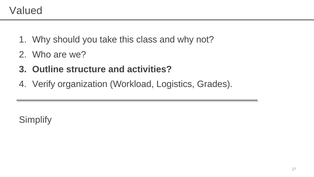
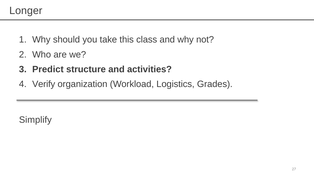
Valued: Valued -> Longer
Outline: Outline -> Predict
